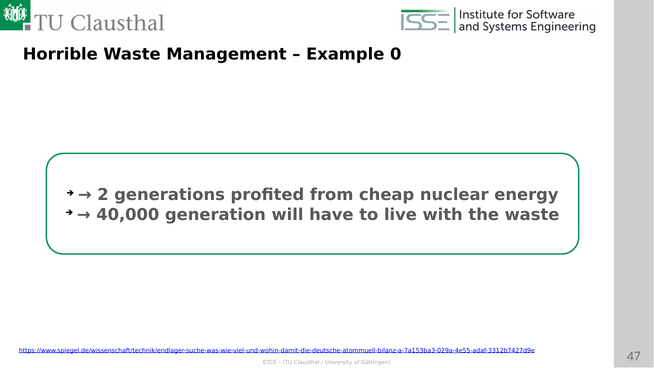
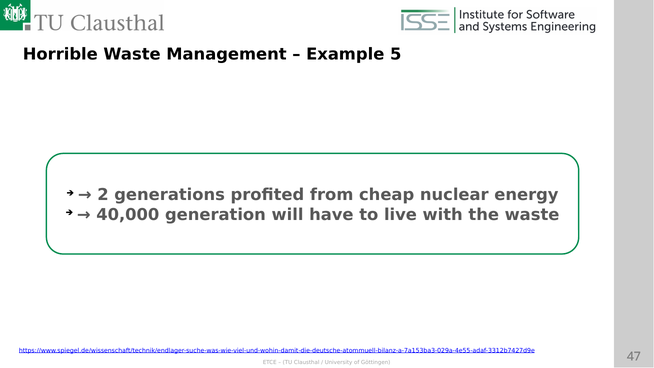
0: 0 -> 5
